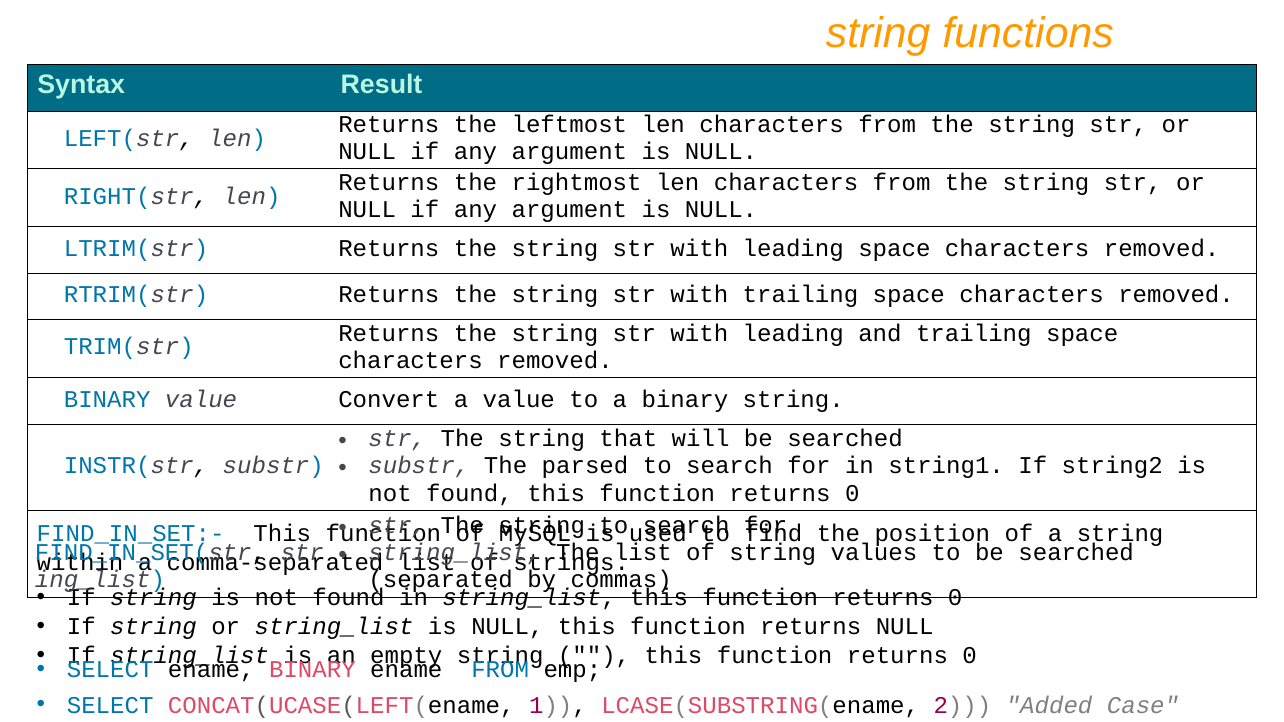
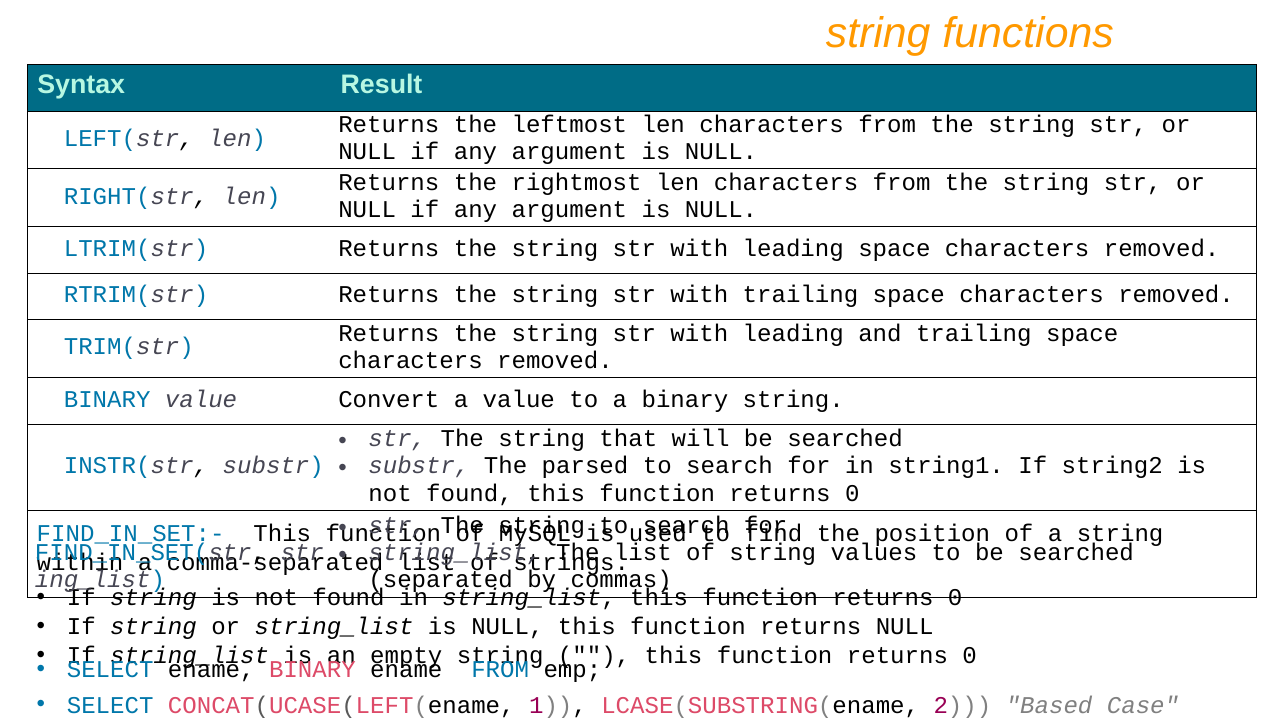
Added: Added -> Based
